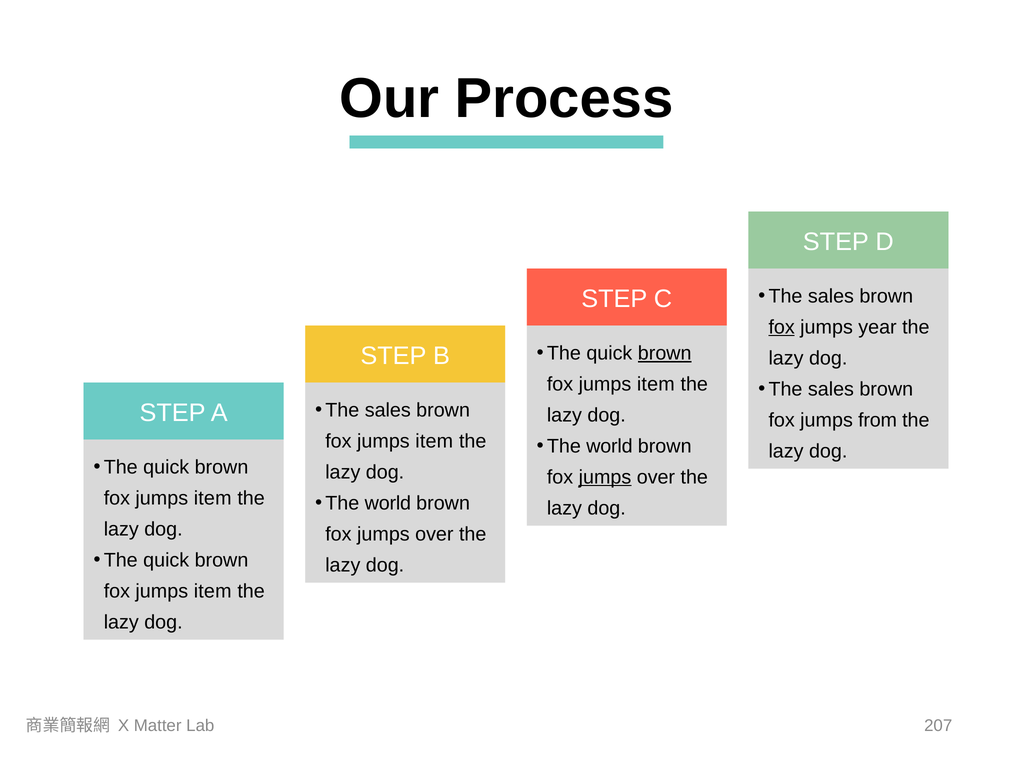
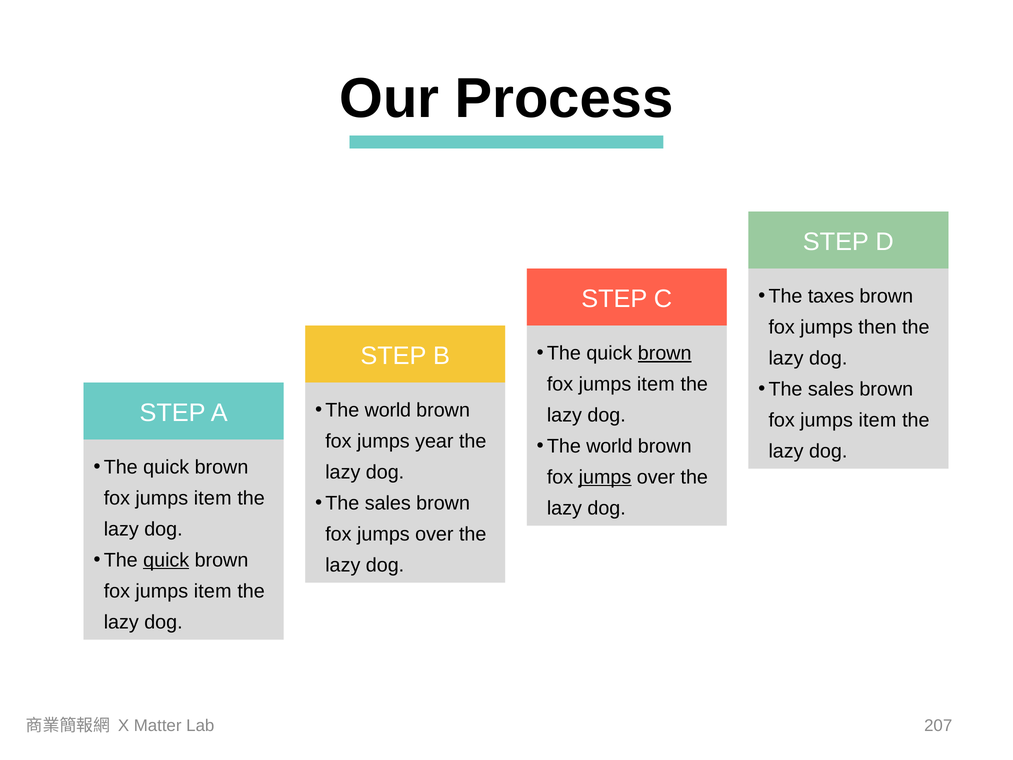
sales at (831, 296): sales -> taxes
fox at (782, 327) underline: present -> none
year: year -> then
sales at (388, 410): sales -> world
from at (878, 420): from -> item
item at (434, 441): item -> year
world at (388, 503): world -> sales
quick at (166, 560) underline: none -> present
